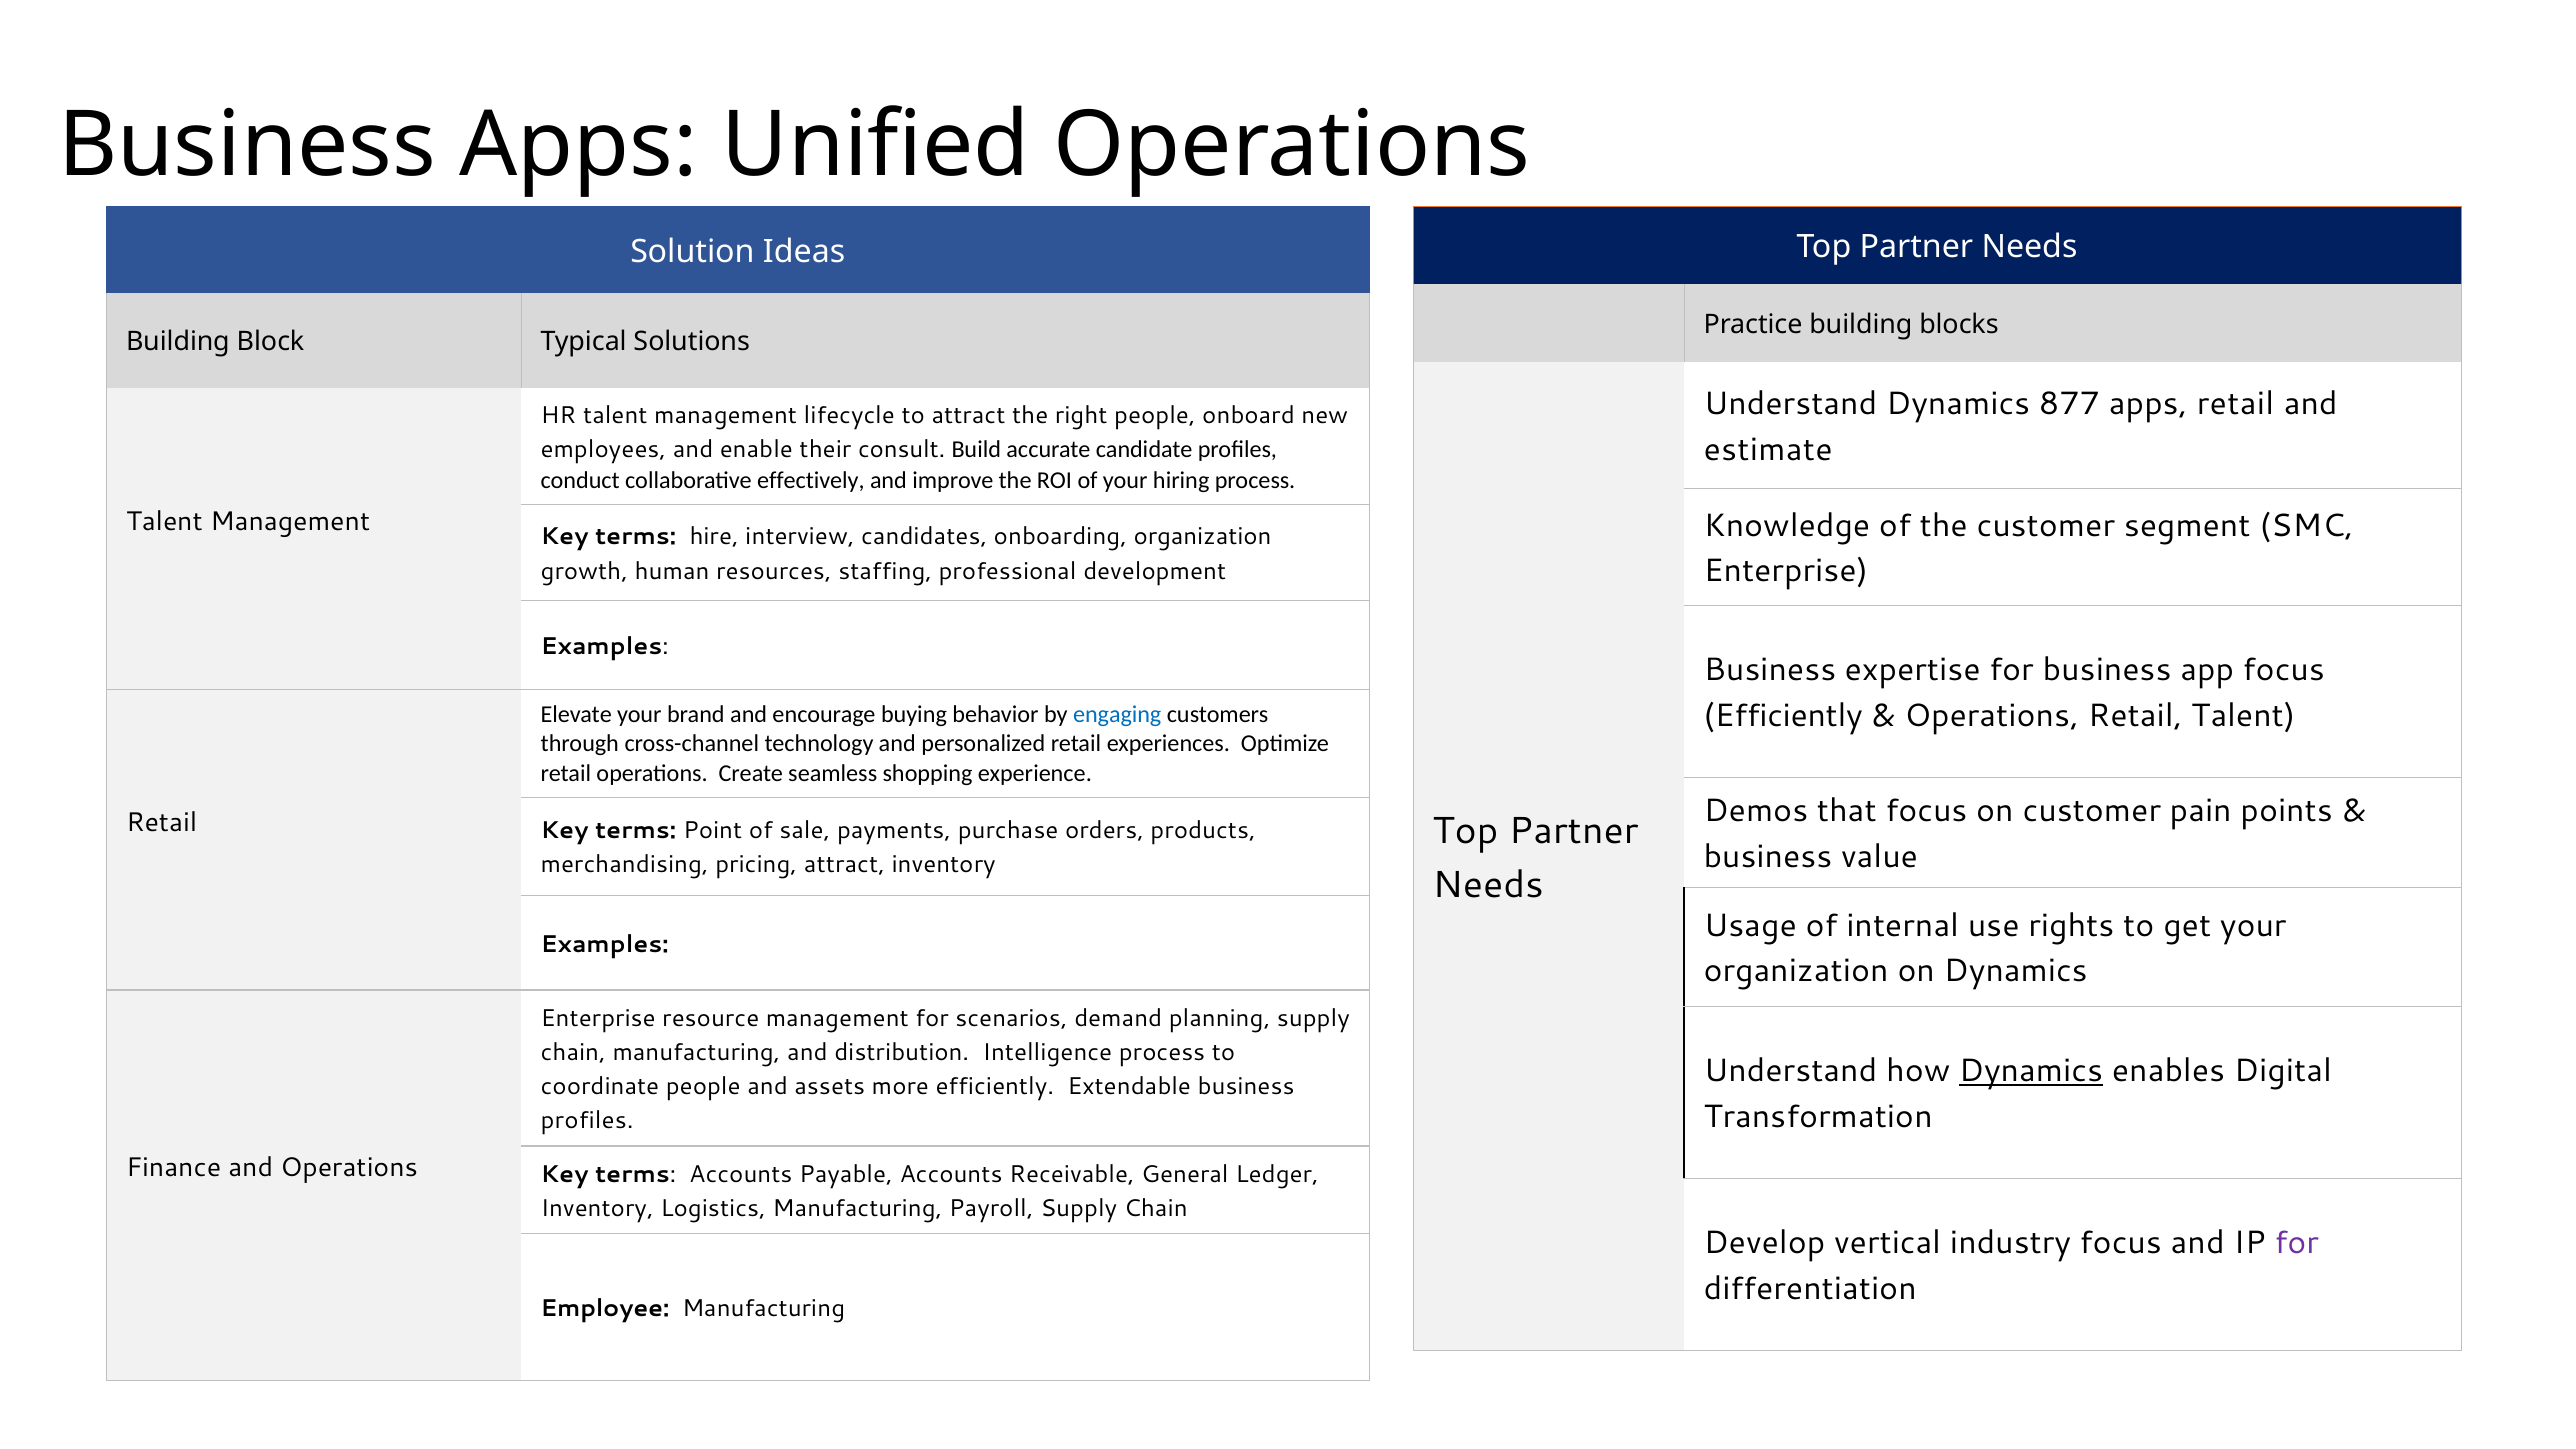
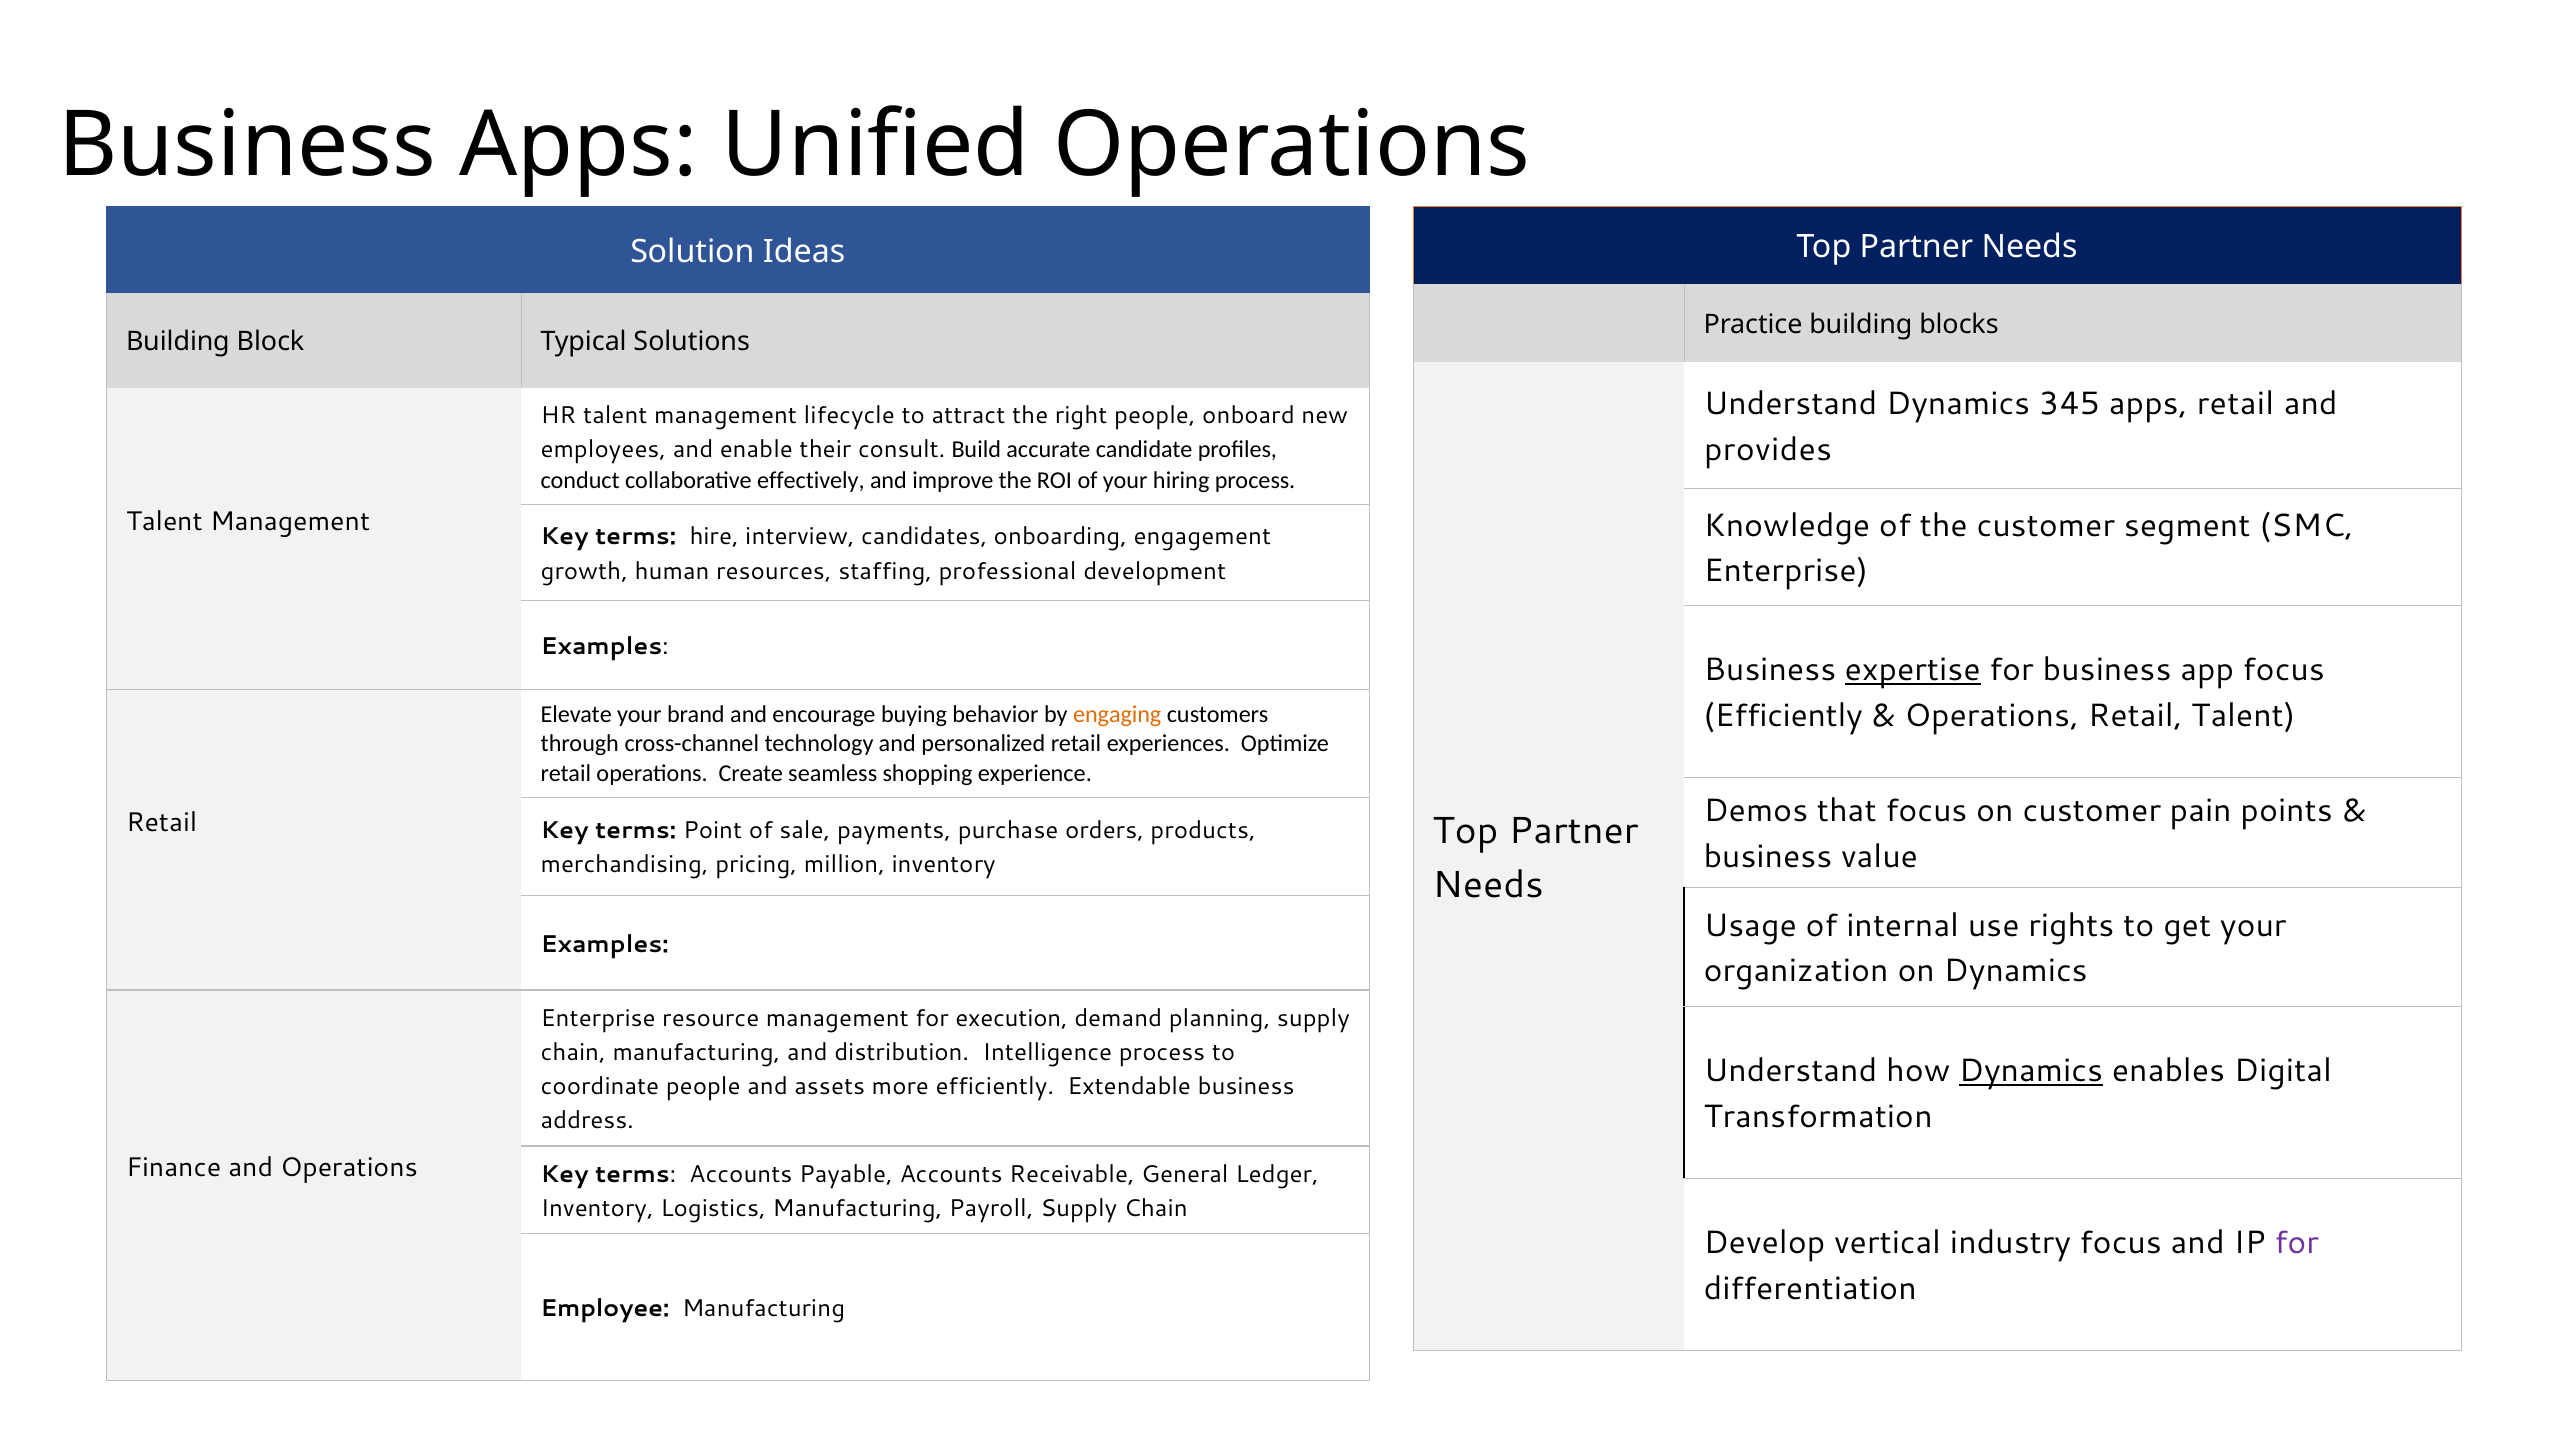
877: 877 -> 345
estimate: estimate -> provides
onboarding organization: organization -> engagement
expertise underline: none -> present
engaging colour: blue -> orange
pricing attract: attract -> million
scenarios: scenarios -> execution
profiles at (587, 1121): profiles -> address
